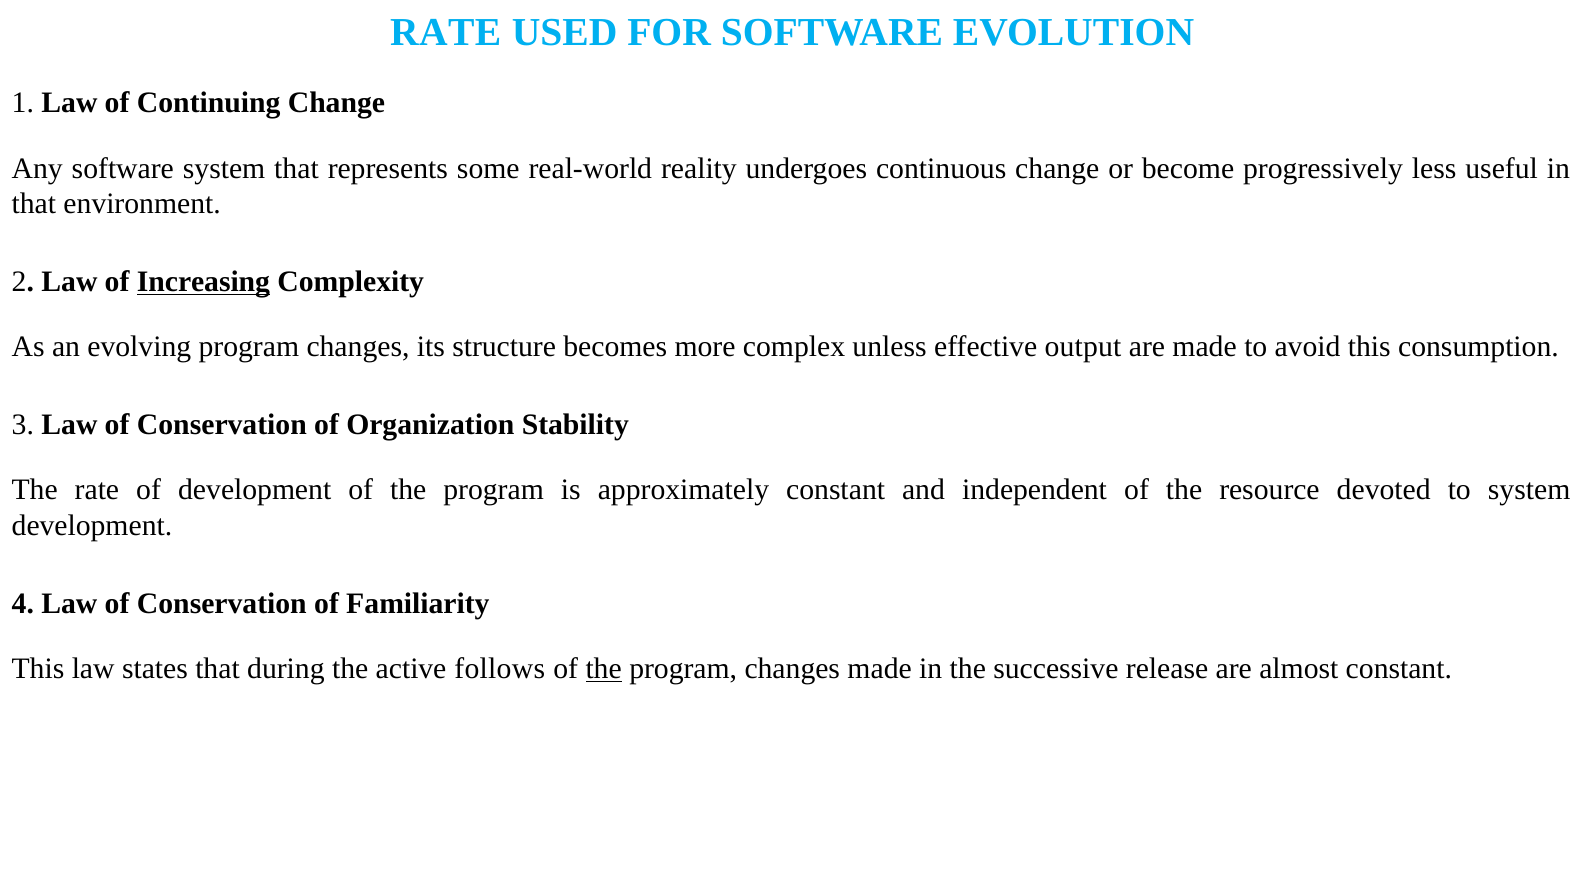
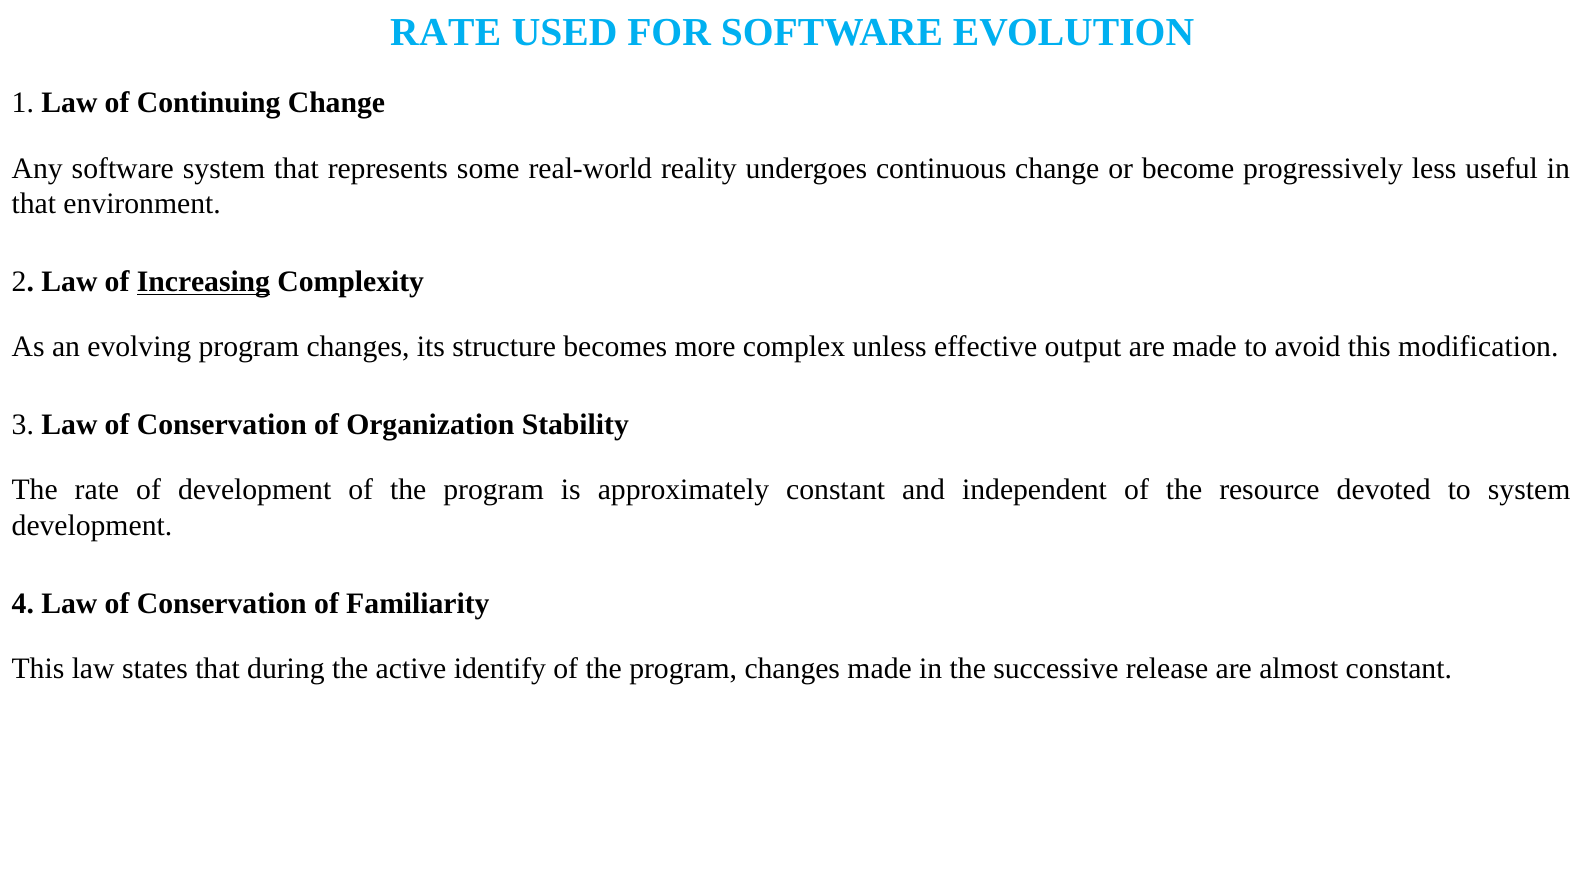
consumption: consumption -> modification
follows: follows -> identify
the at (604, 669) underline: present -> none
